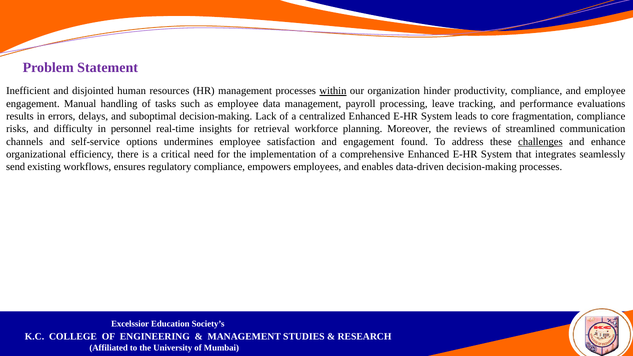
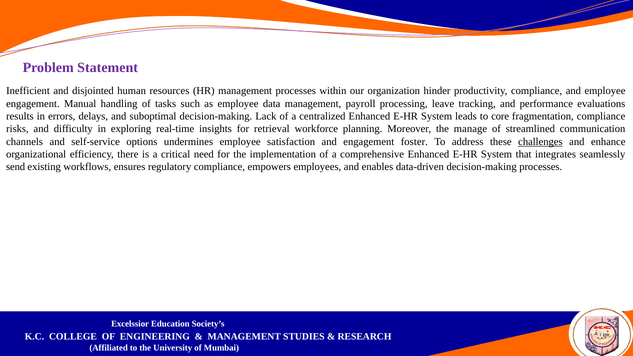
within underline: present -> none
personnel: personnel -> exploring
reviews: reviews -> manage
found: found -> foster
